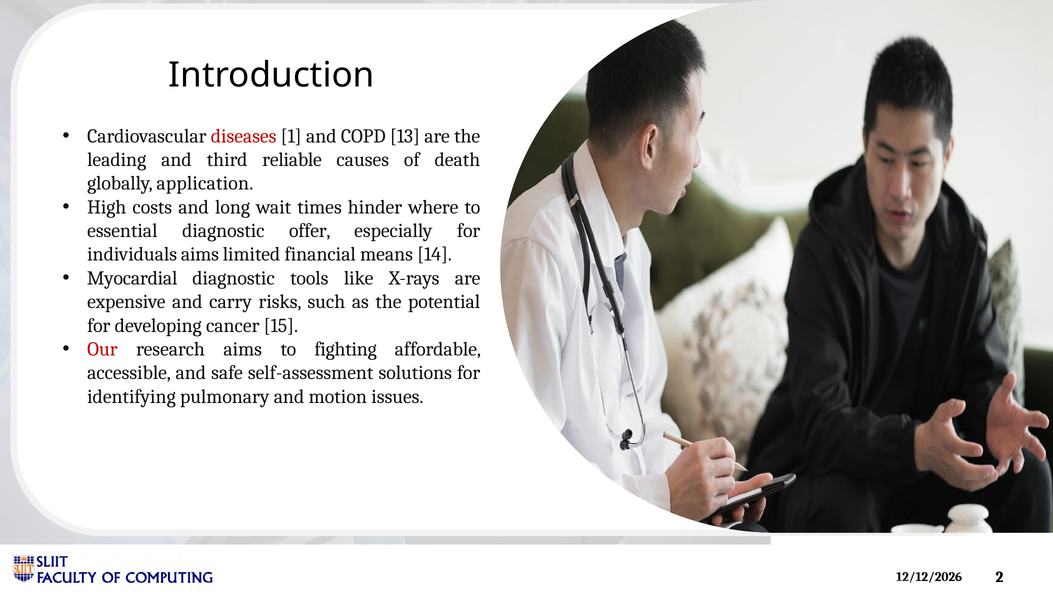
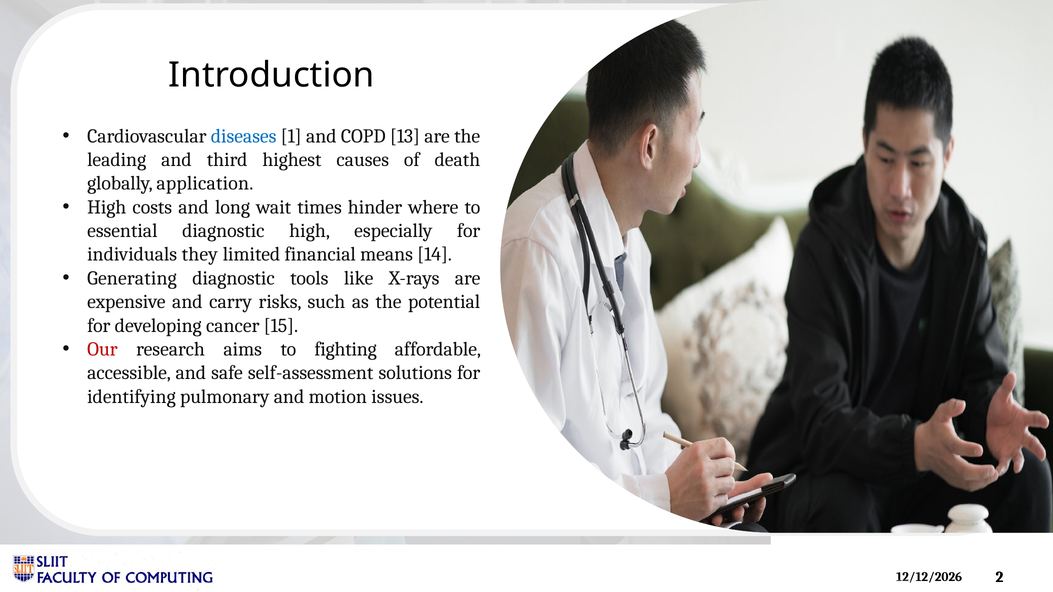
diseases colour: red -> blue
reliable: reliable -> highest
diagnostic offer: offer -> high
individuals aims: aims -> they
Myocardial: Myocardial -> Generating
